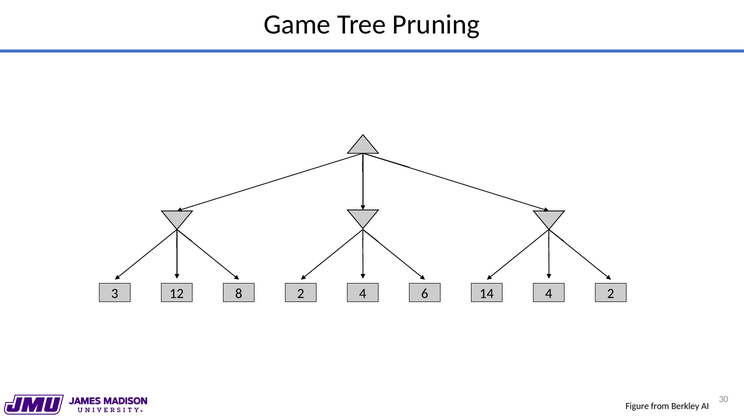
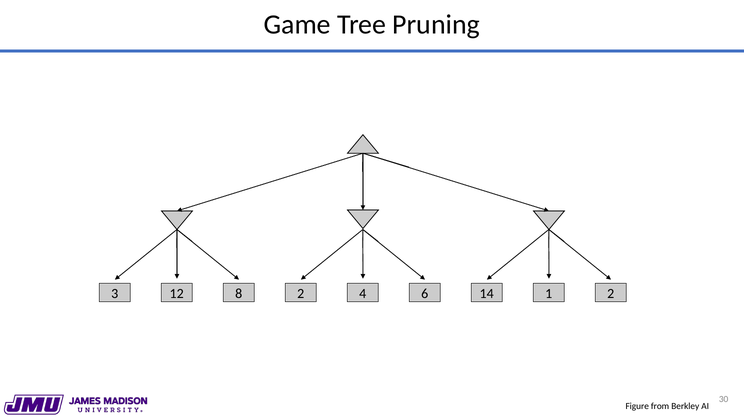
8 4: 4 -> 1
